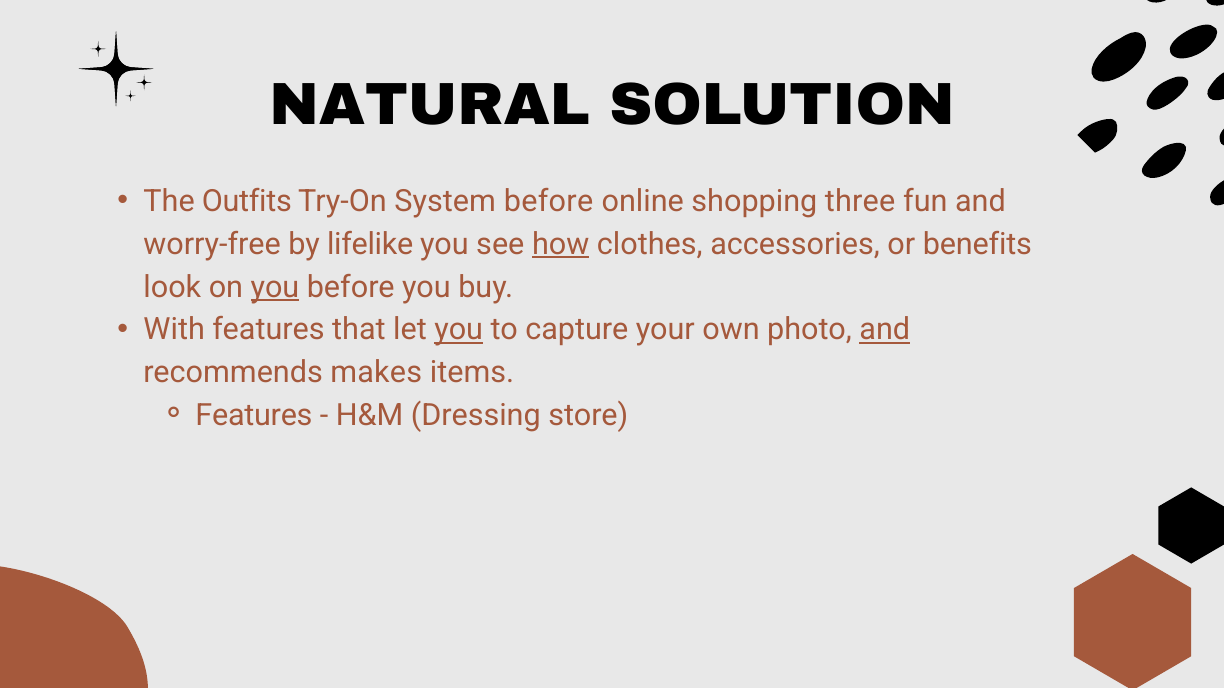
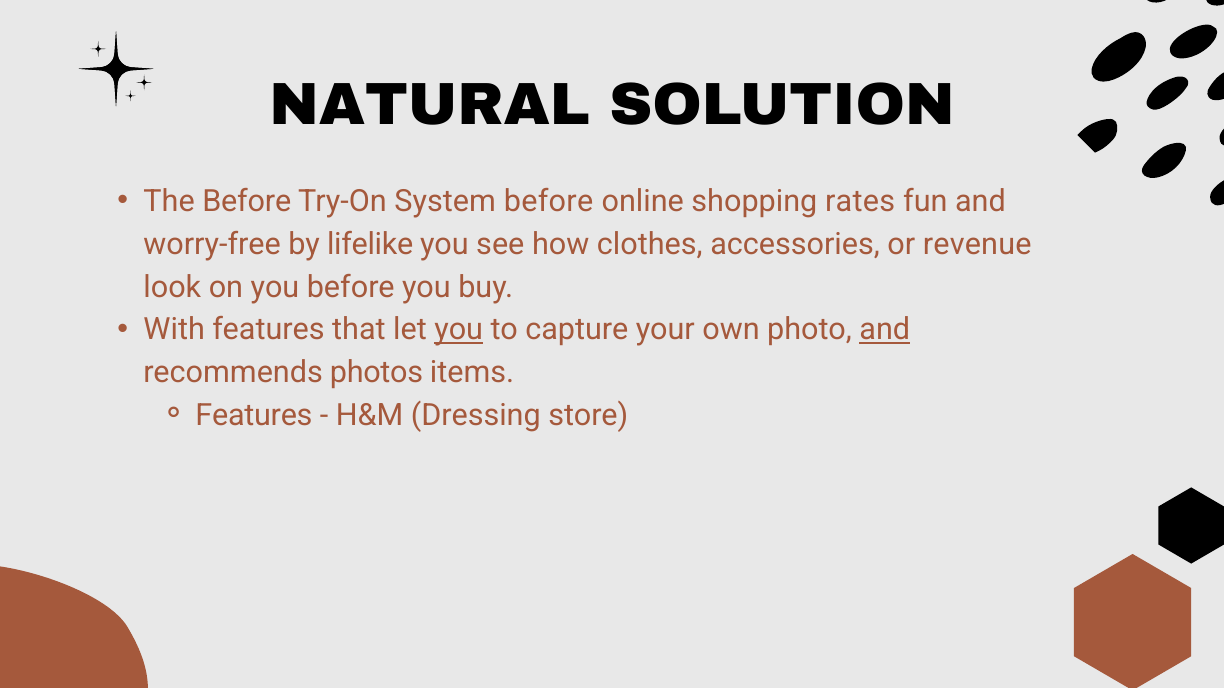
The Outfits: Outfits -> Before
three: three -> rates
how underline: present -> none
benefits: benefits -> revenue
you at (275, 287) underline: present -> none
makes: makes -> photos
